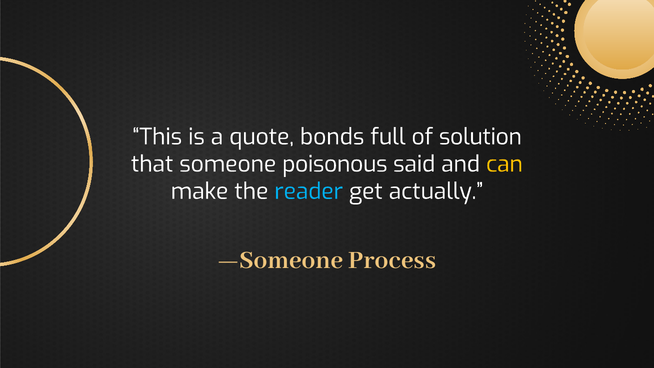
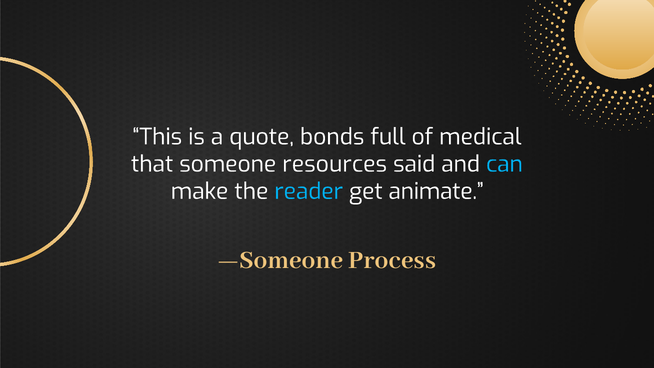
solution: solution -> medical
poisonous: poisonous -> resources
can colour: yellow -> light blue
actually: actually -> animate
